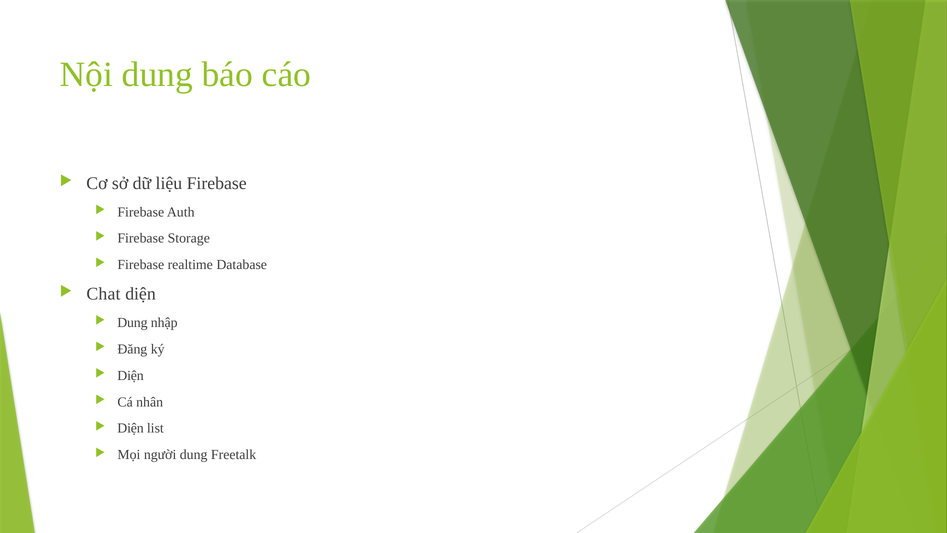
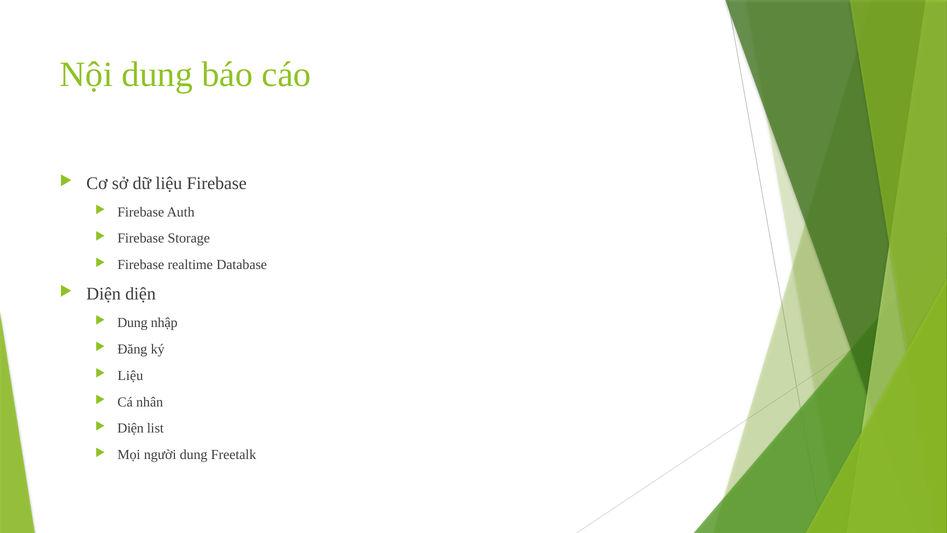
Chat at (103, 294): Chat -> Diện
Diện at (131, 375): Diện -> Liệu
